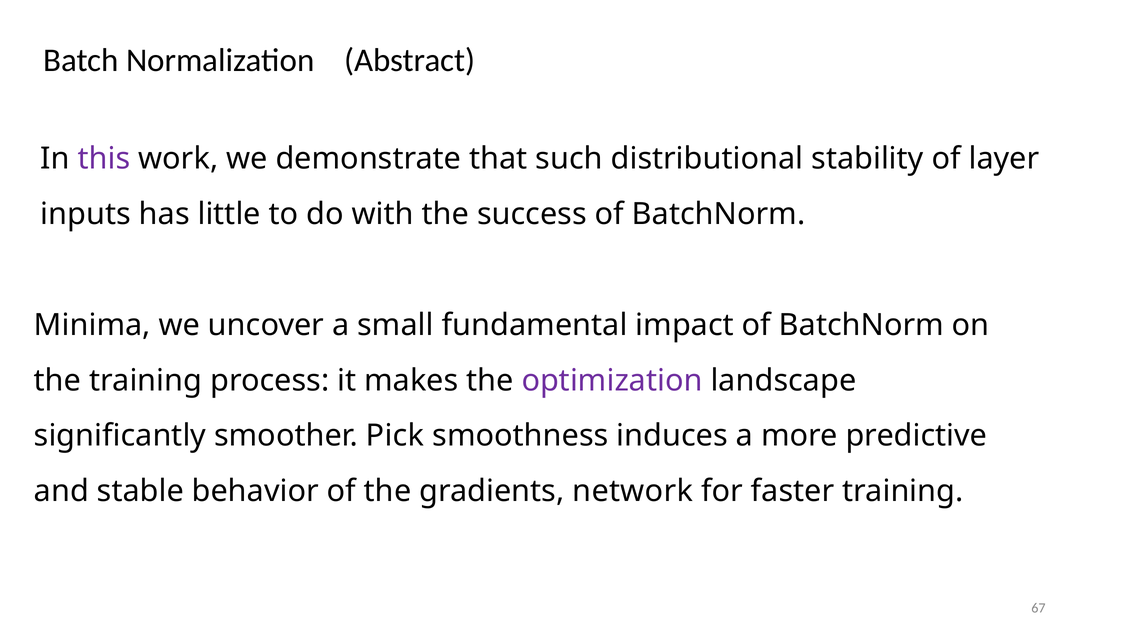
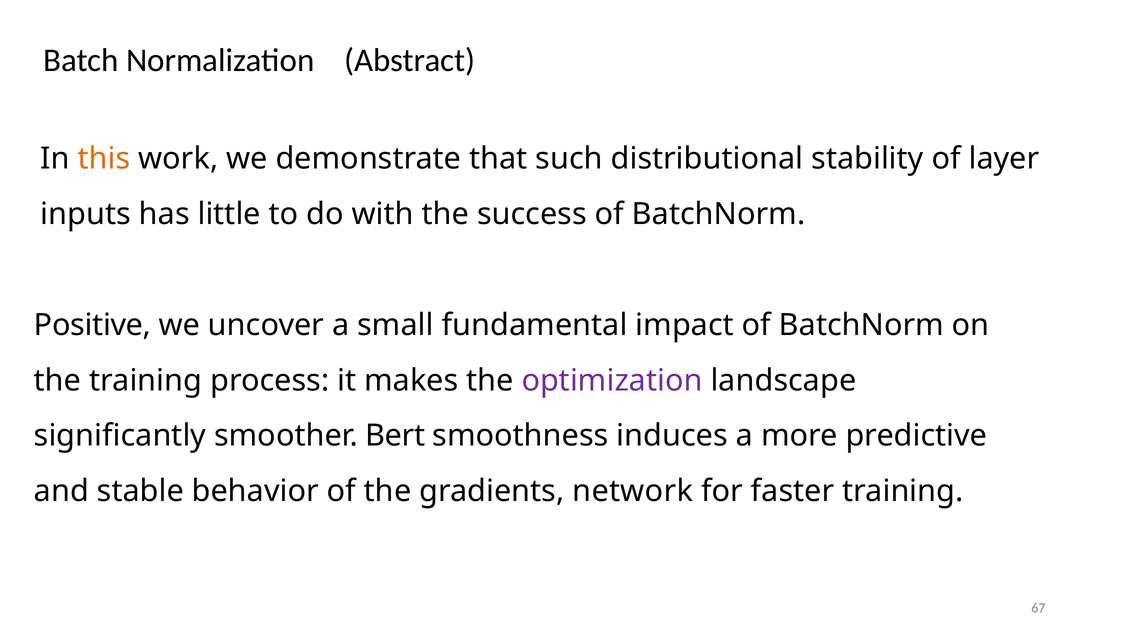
this colour: purple -> orange
Minima: Minima -> Positive
Pick: Pick -> Bert
